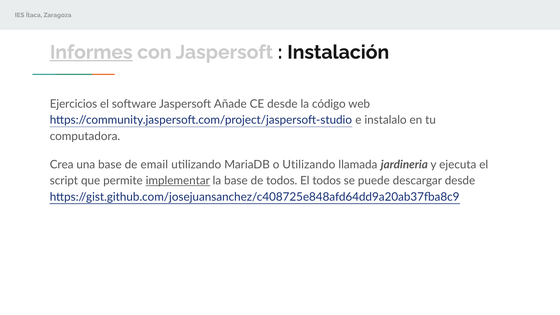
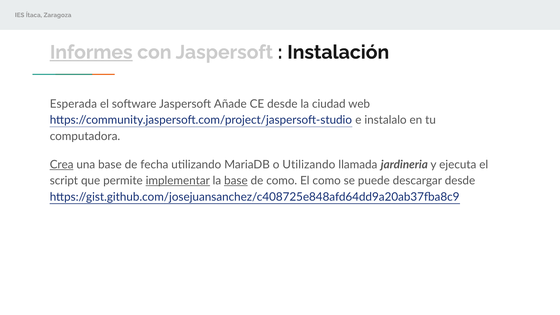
Ejercicios: Ejercicios -> Esperada
código: código -> ciudad
Crea underline: none -> present
email: email -> fecha
base at (236, 181) underline: none -> present
de todos: todos -> como
El todos: todos -> como
